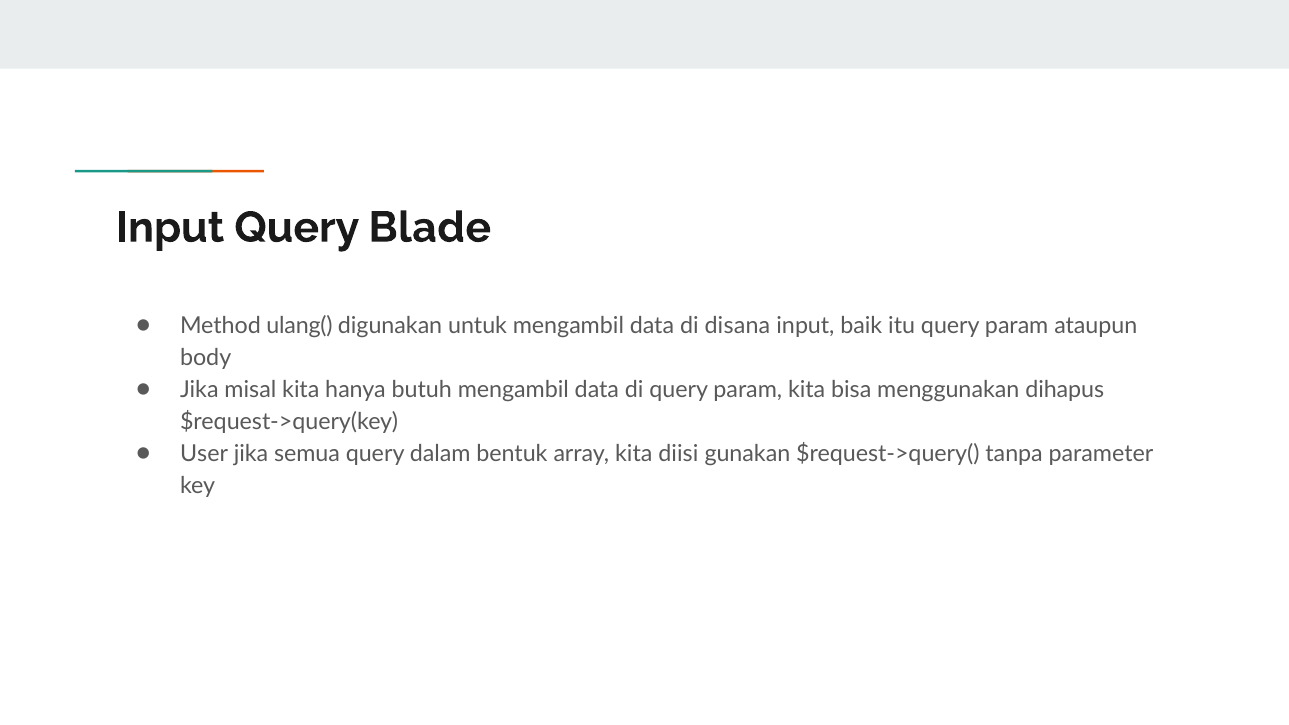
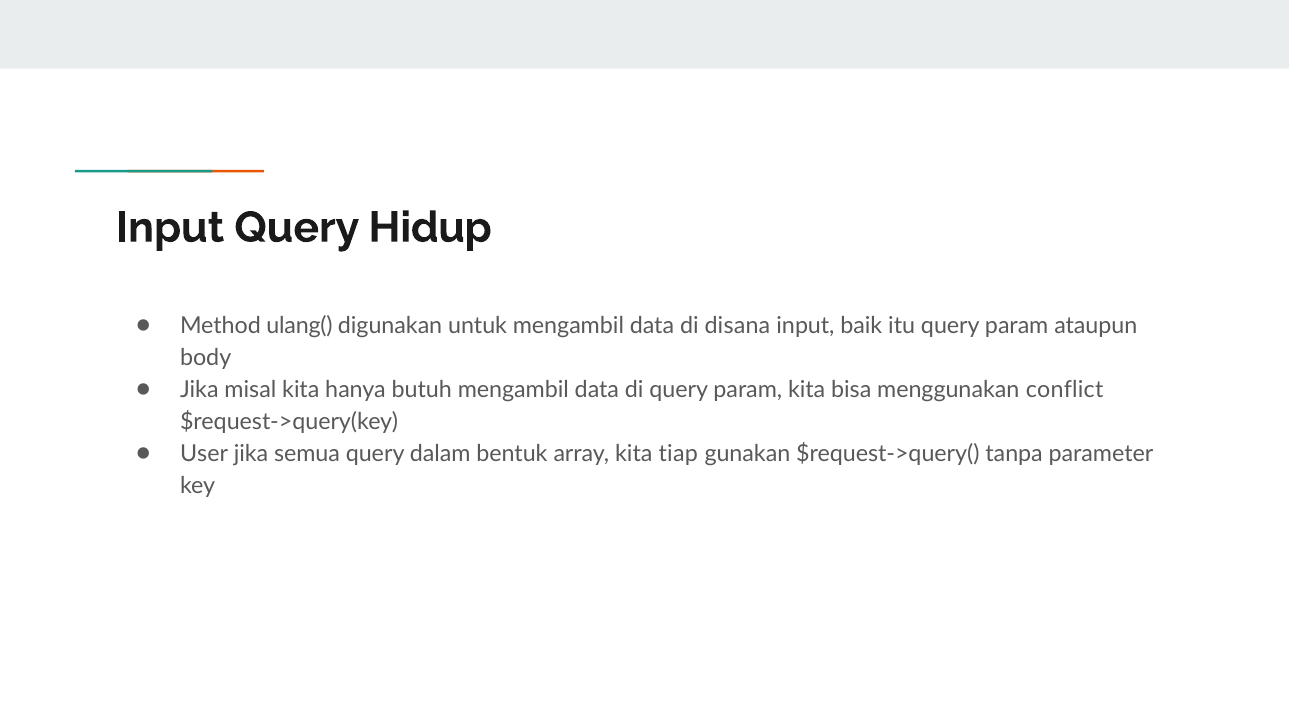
Blade: Blade -> Hidup
dihapus: dihapus -> conflict
diisi: diisi -> tiap
